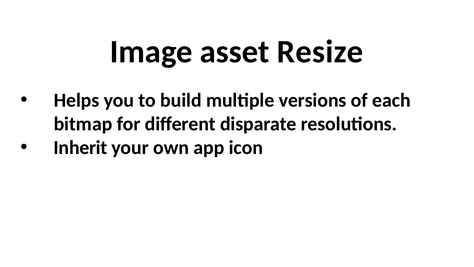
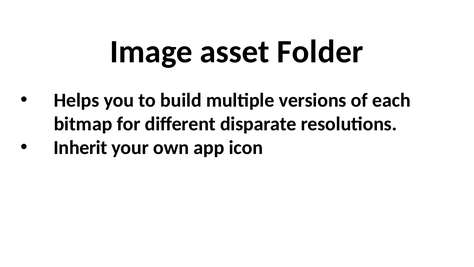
Resize: Resize -> Folder
